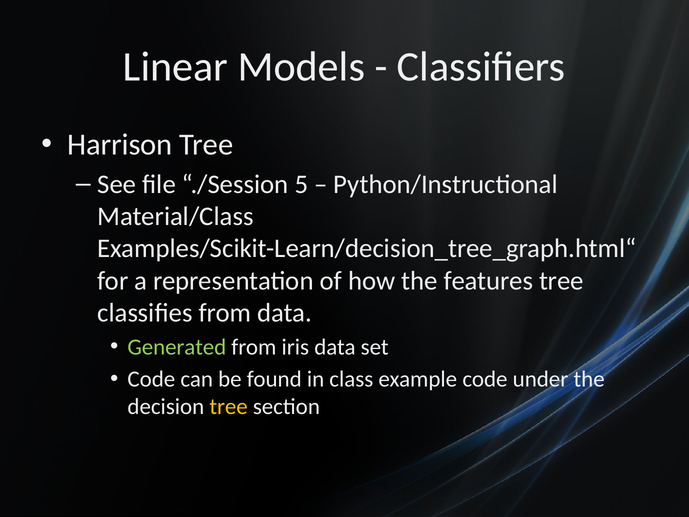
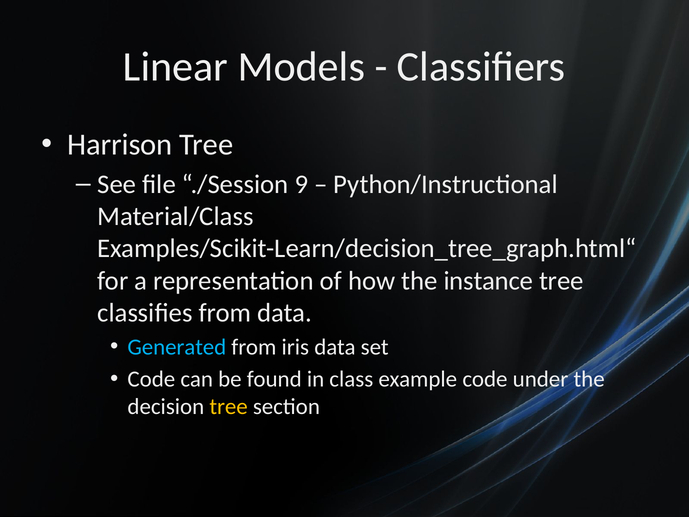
5: 5 -> 9
features: features -> instance
Generated colour: light green -> light blue
